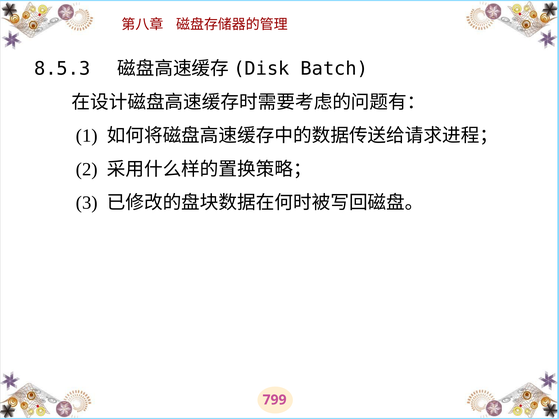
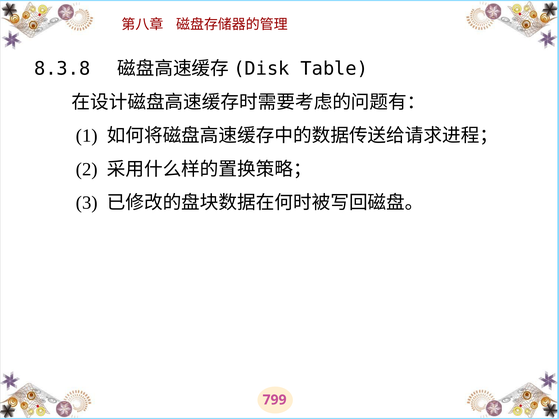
8.5.3: 8.5.3 -> 8.3.8
Batch: Batch -> Table
